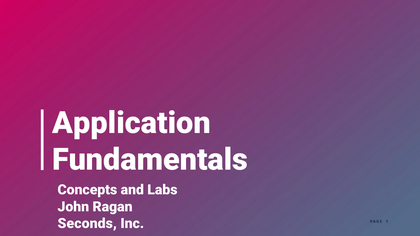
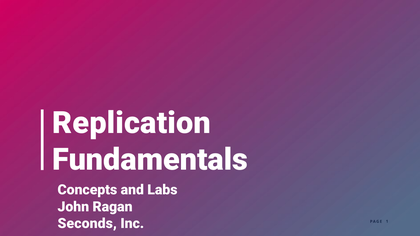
Application: Application -> Replication
